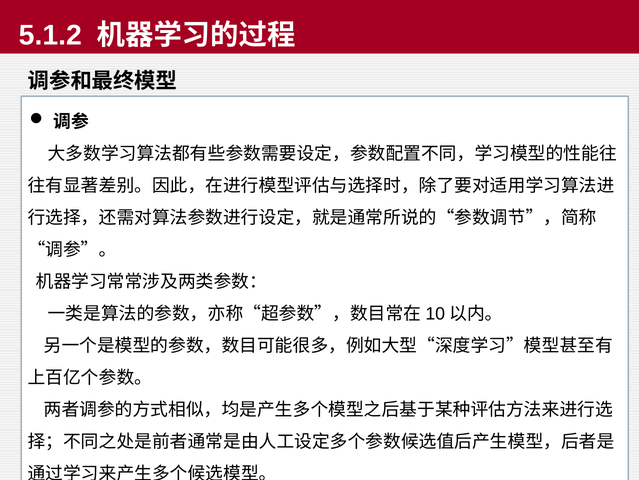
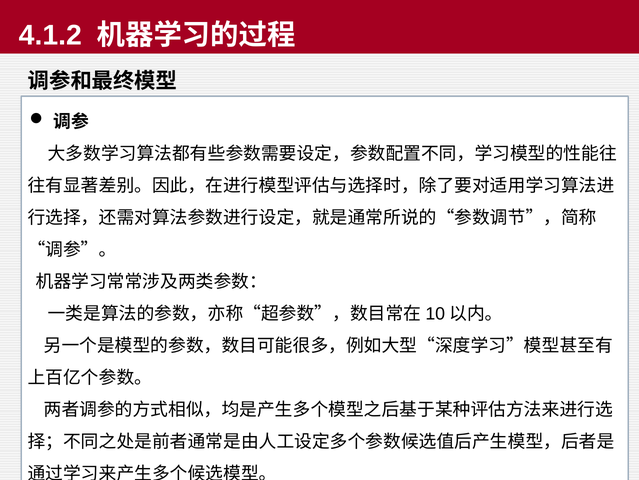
5.1.2: 5.1.2 -> 4.1.2
